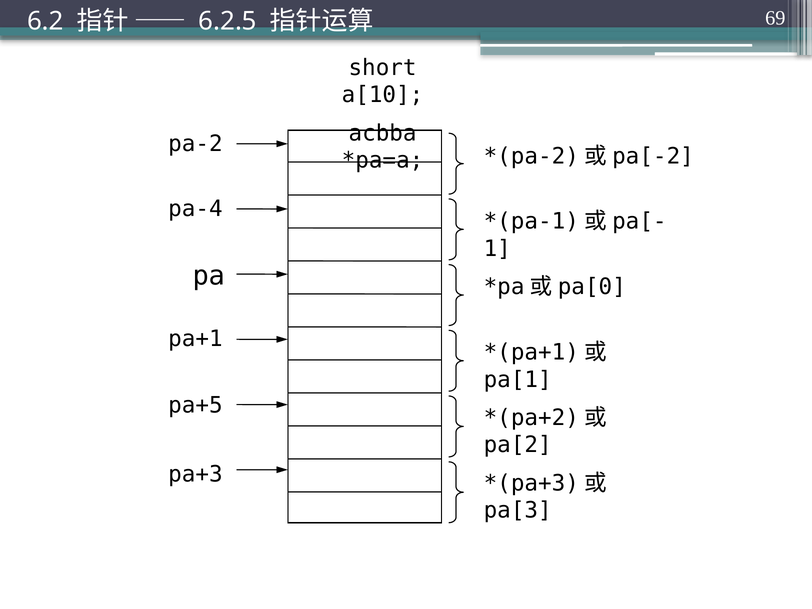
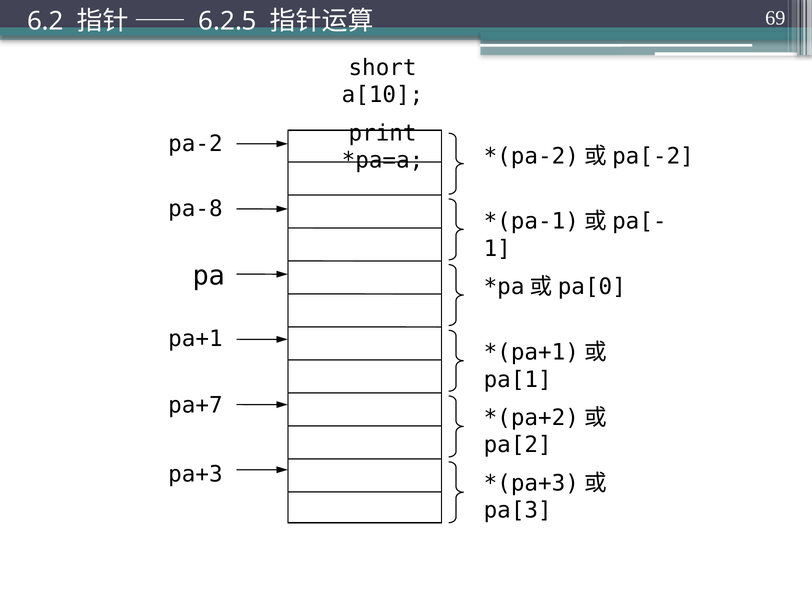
acbba: acbba -> print
pa-4: pa-4 -> pa-8
pa+5: pa+5 -> pa+7
